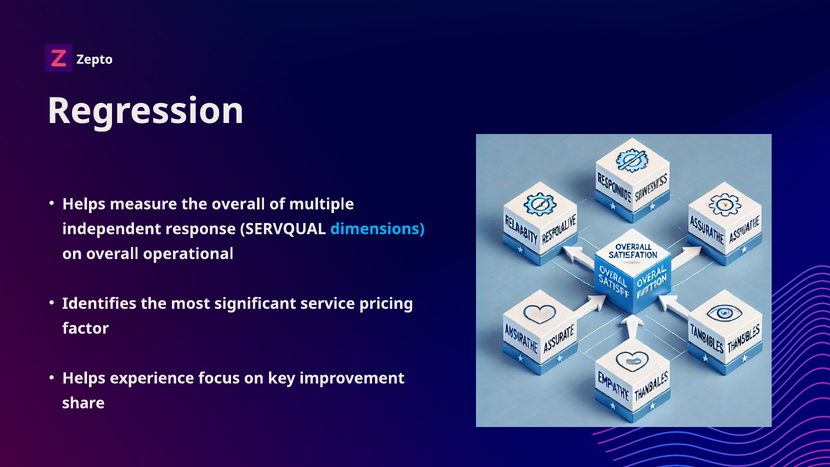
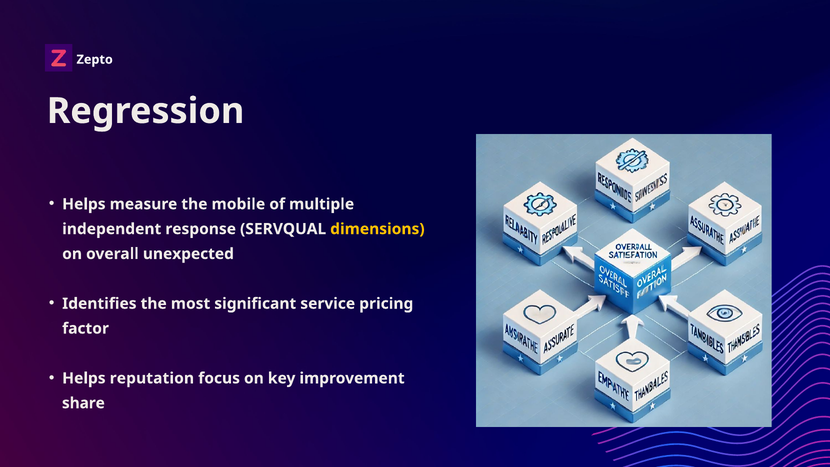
the overall: overall -> mobile
dimensions colour: light blue -> yellow
operational: operational -> unexpected
experience: experience -> reputation
